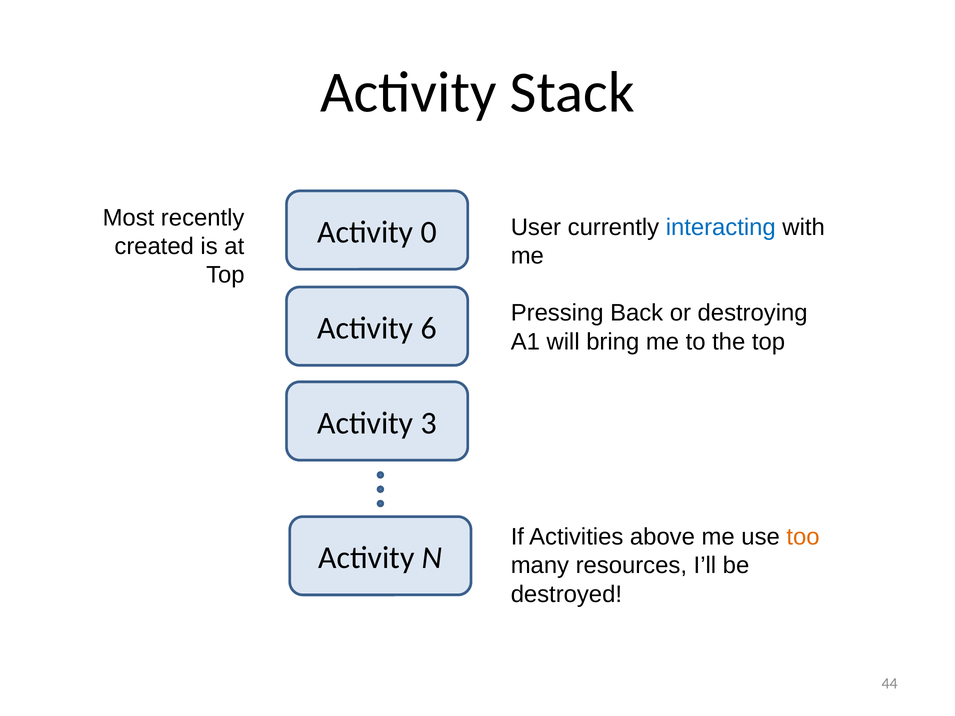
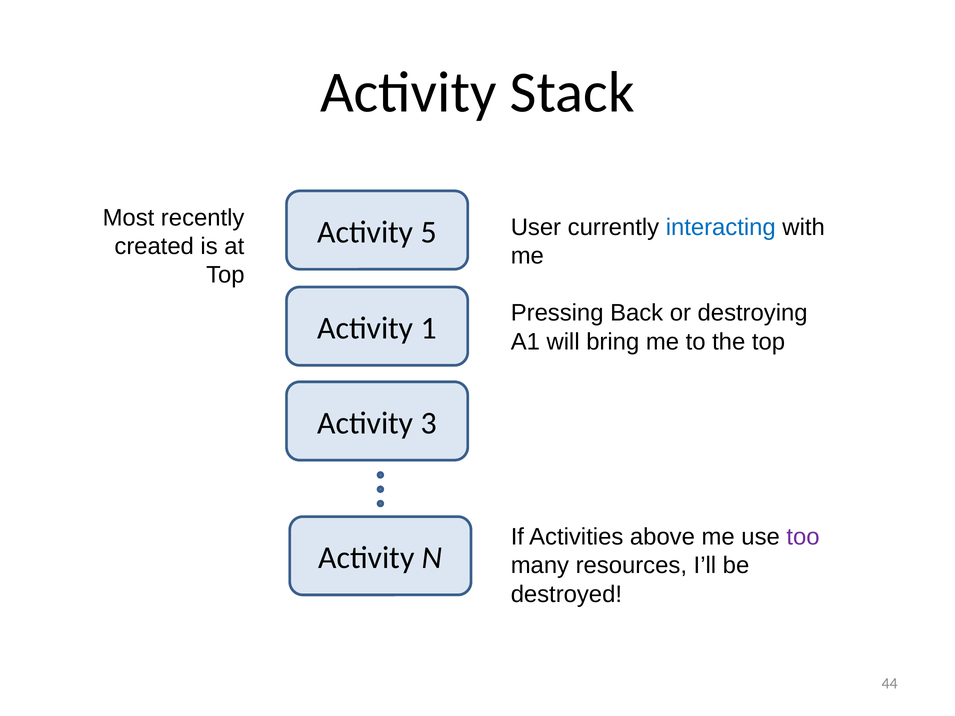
0: 0 -> 5
6: 6 -> 1
too colour: orange -> purple
